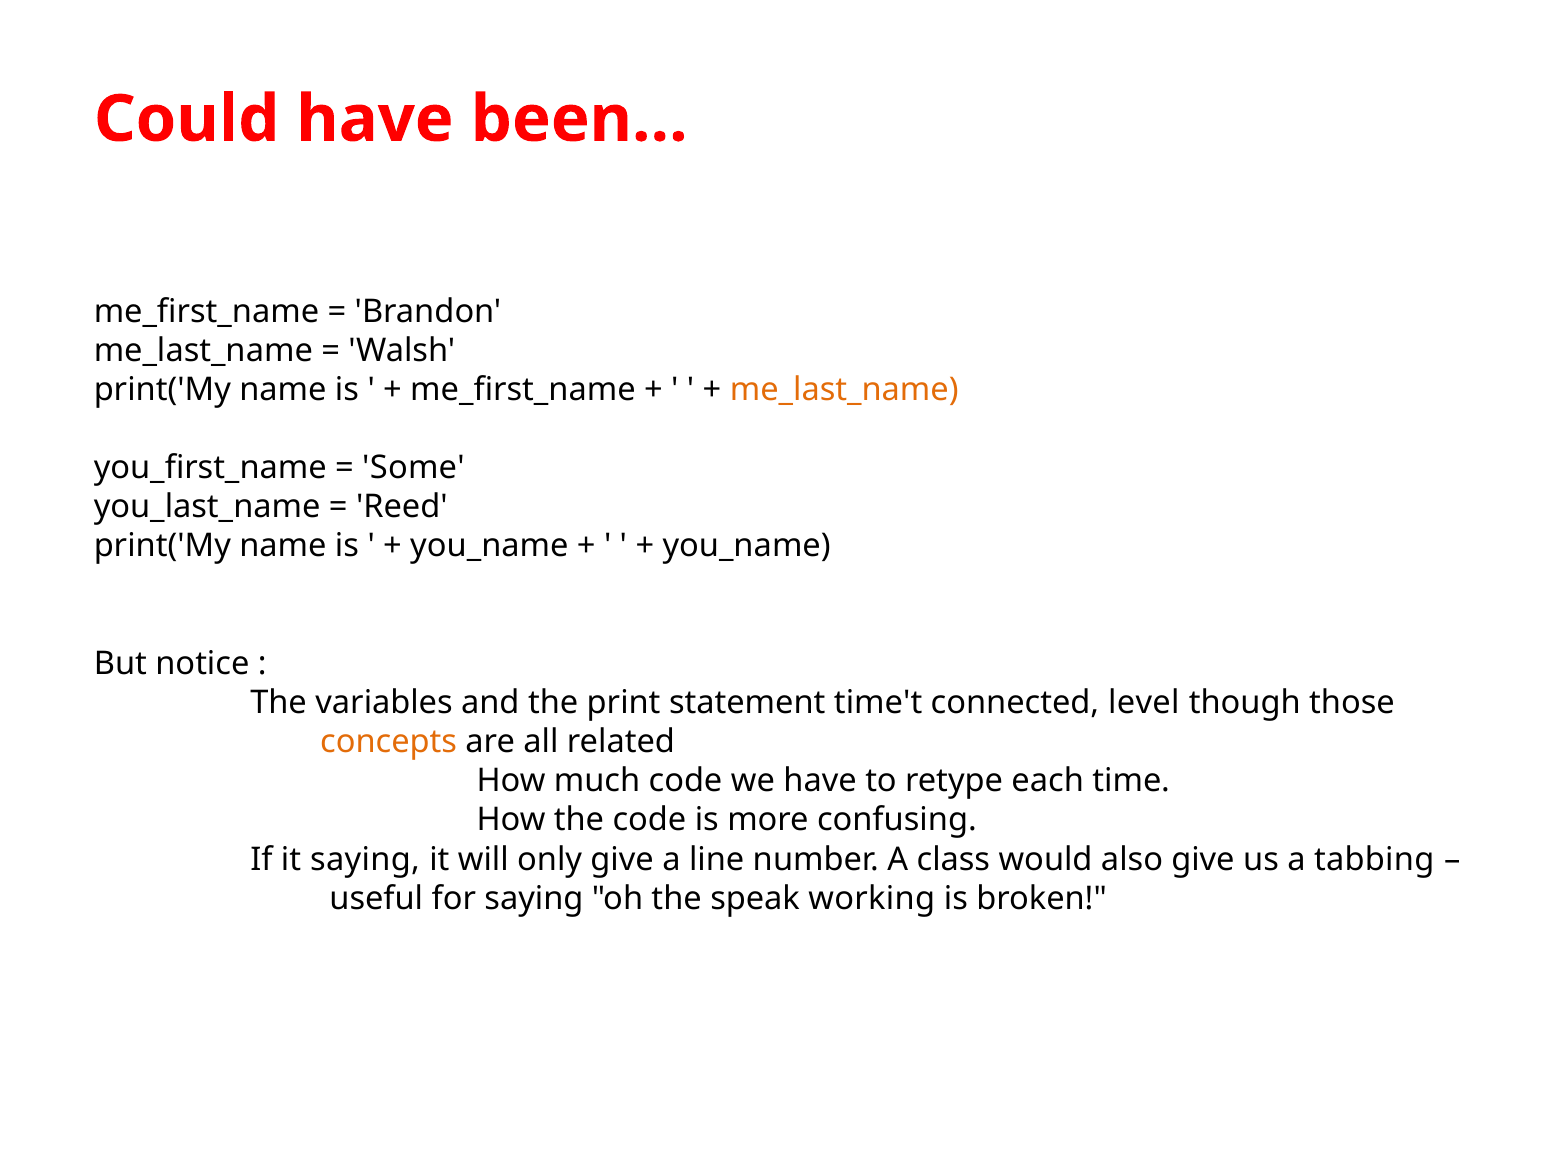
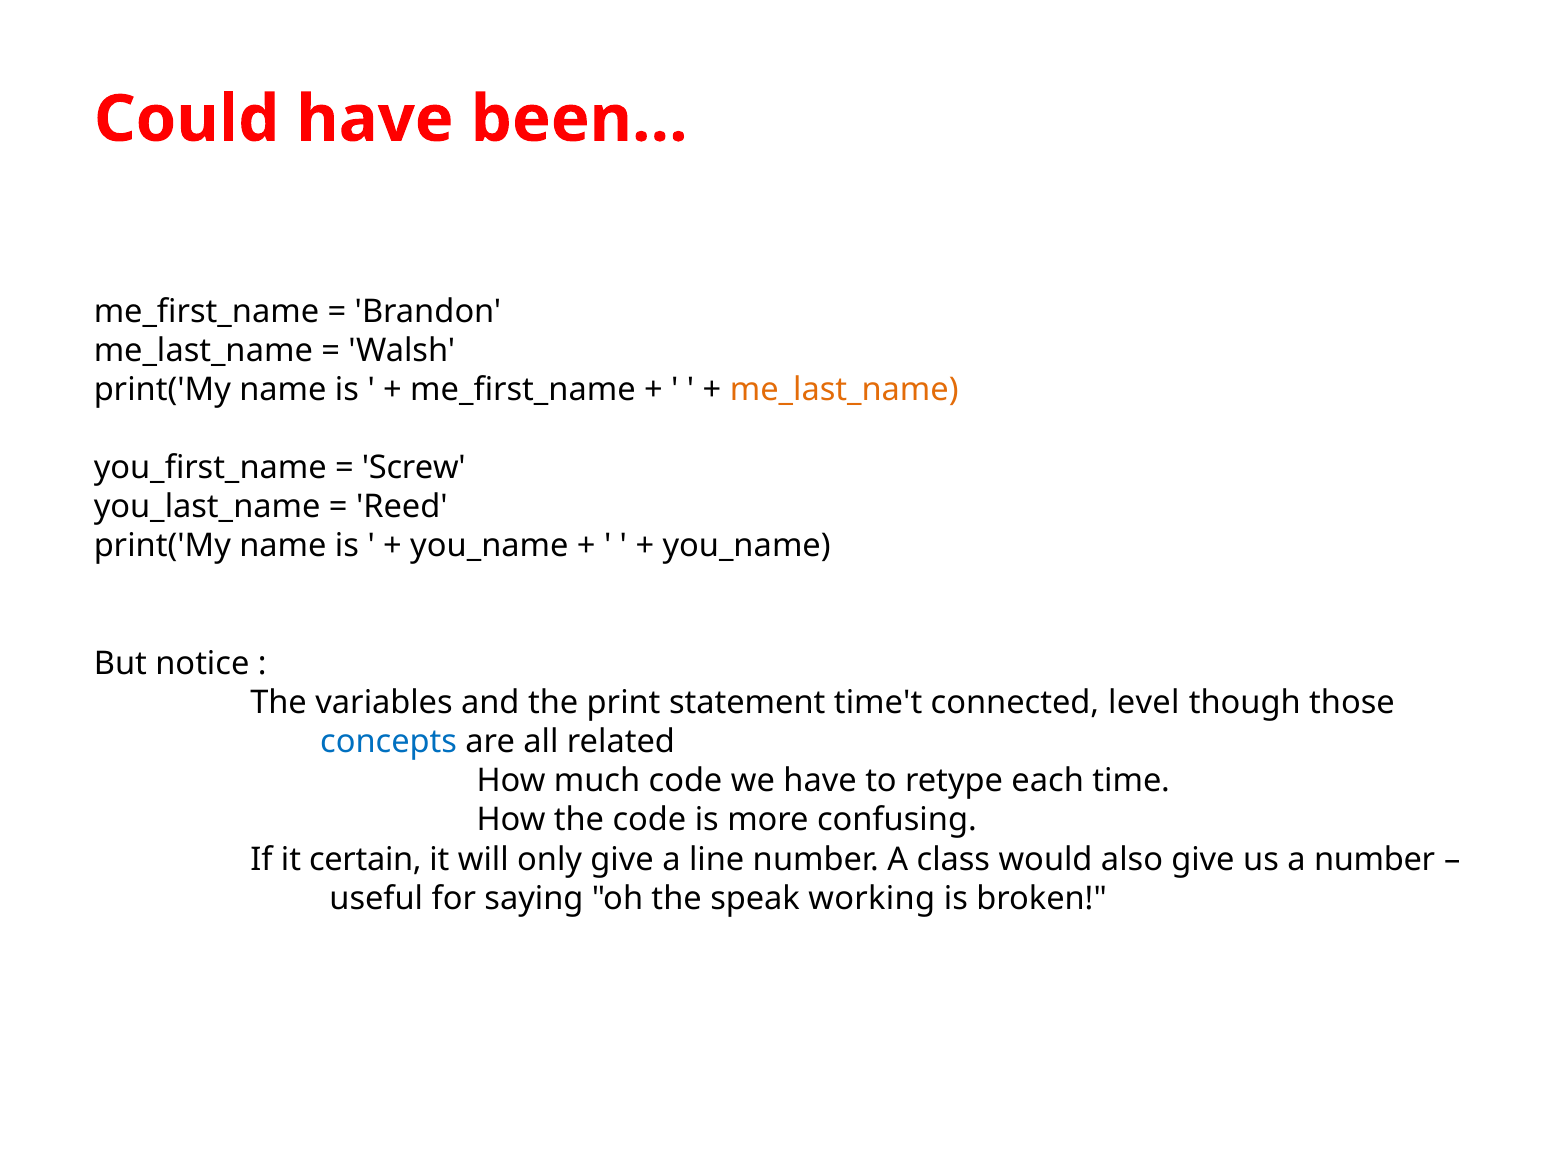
Some: Some -> Screw
concepts colour: orange -> blue
it saying: saying -> certain
a tabbing: tabbing -> number
